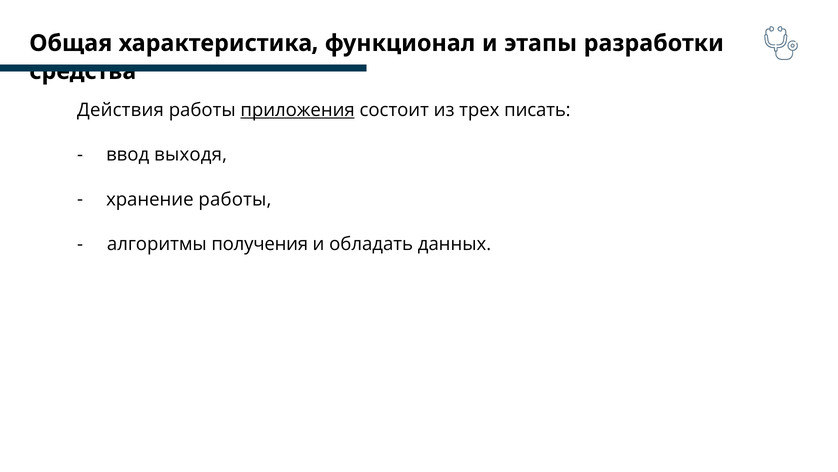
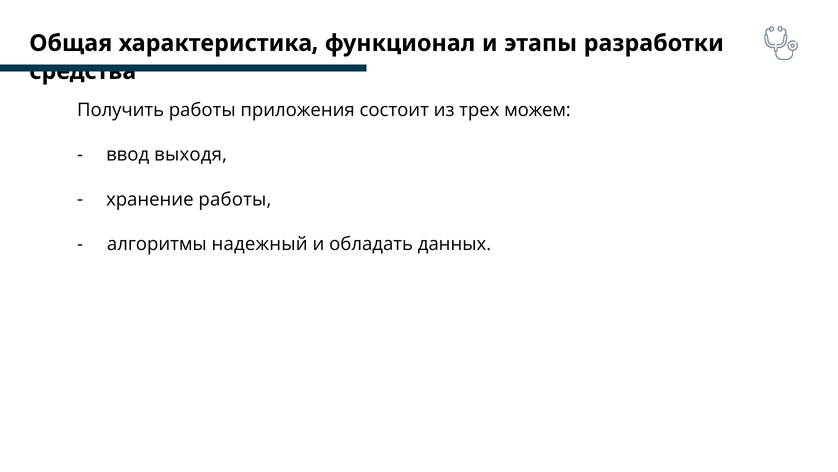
Действия: Действия -> Получить
приложения underline: present -> none
писать: писать -> можем
получения: получения -> надежный
